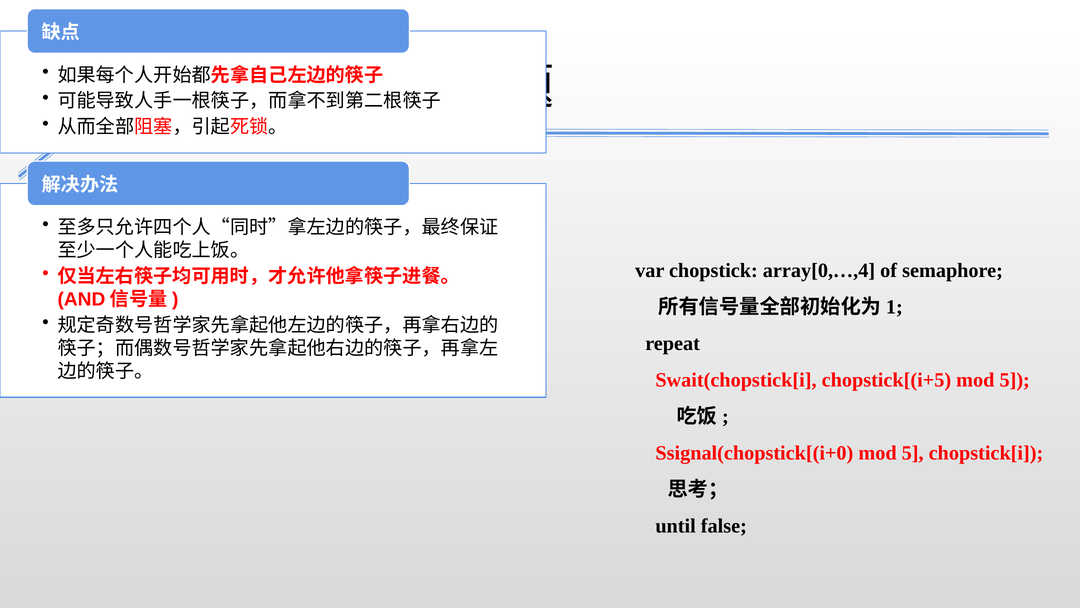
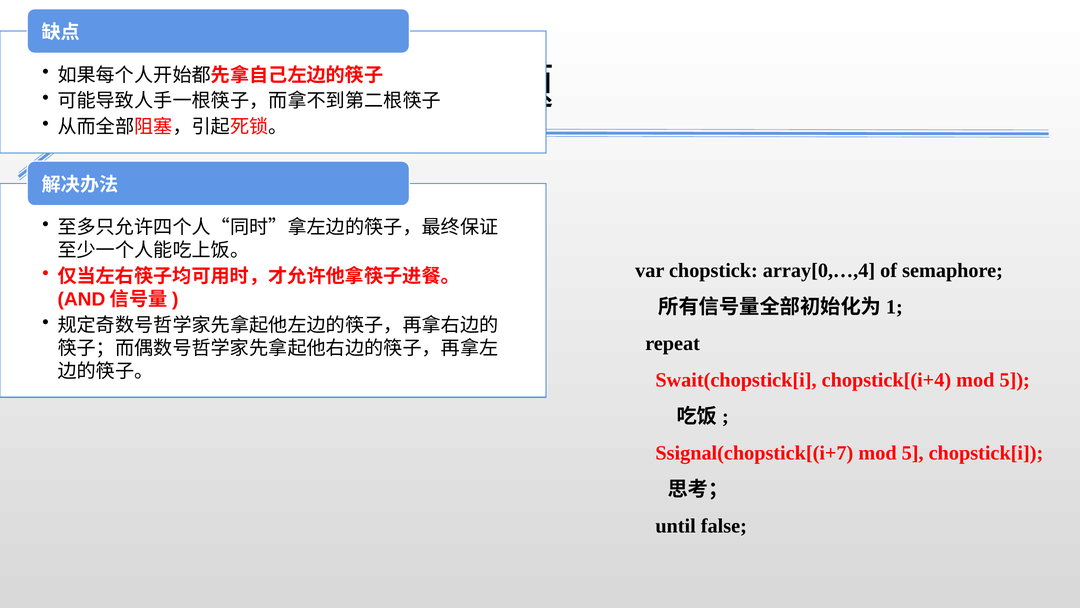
chopstick[(i+5: chopstick[(i+5 -> chopstick[(i+4
Ssignal(chopstick[(i+0: Ssignal(chopstick[(i+0 -> Ssignal(chopstick[(i+7
